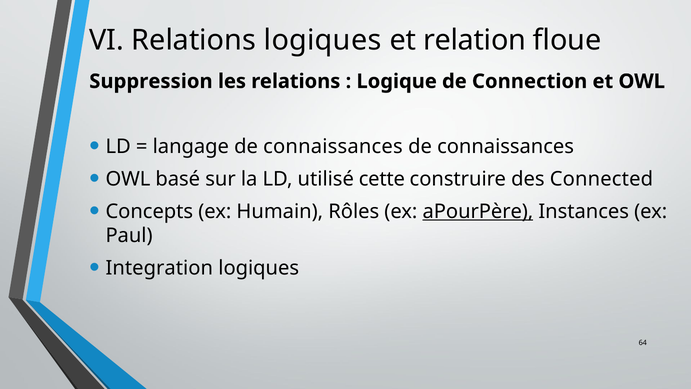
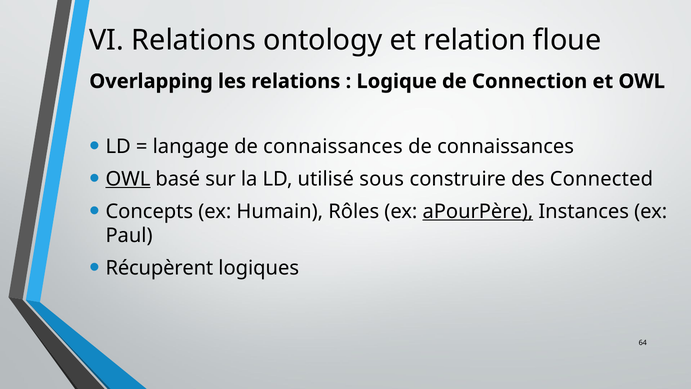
Relations logiques: logiques -> ontology
Suppression: Suppression -> Overlapping
OWL at (128, 179) underline: none -> present
cette: cette -> sous
Integration: Integration -> Récupèrent
